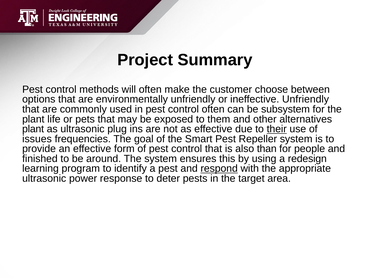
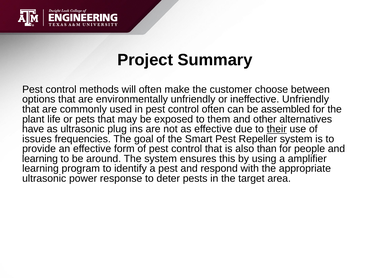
subsystem: subsystem -> assembled
plant at (33, 129): plant -> have
finished at (40, 158): finished -> learning
redesign: redesign -> amplifier
respond underline: present -> none
